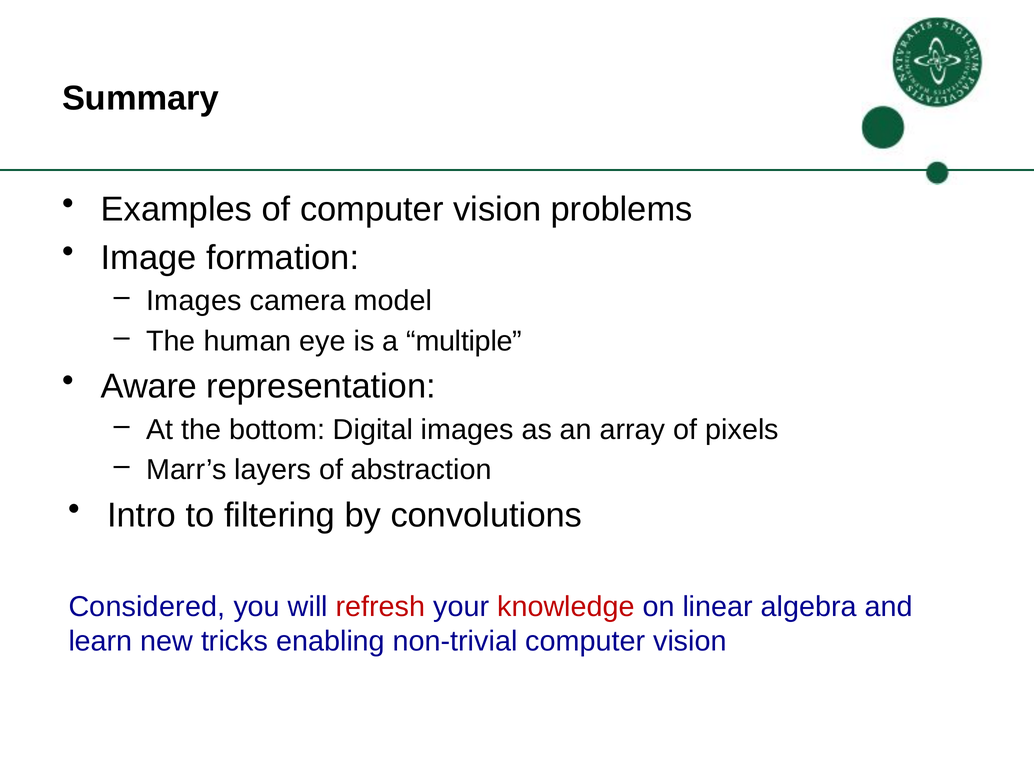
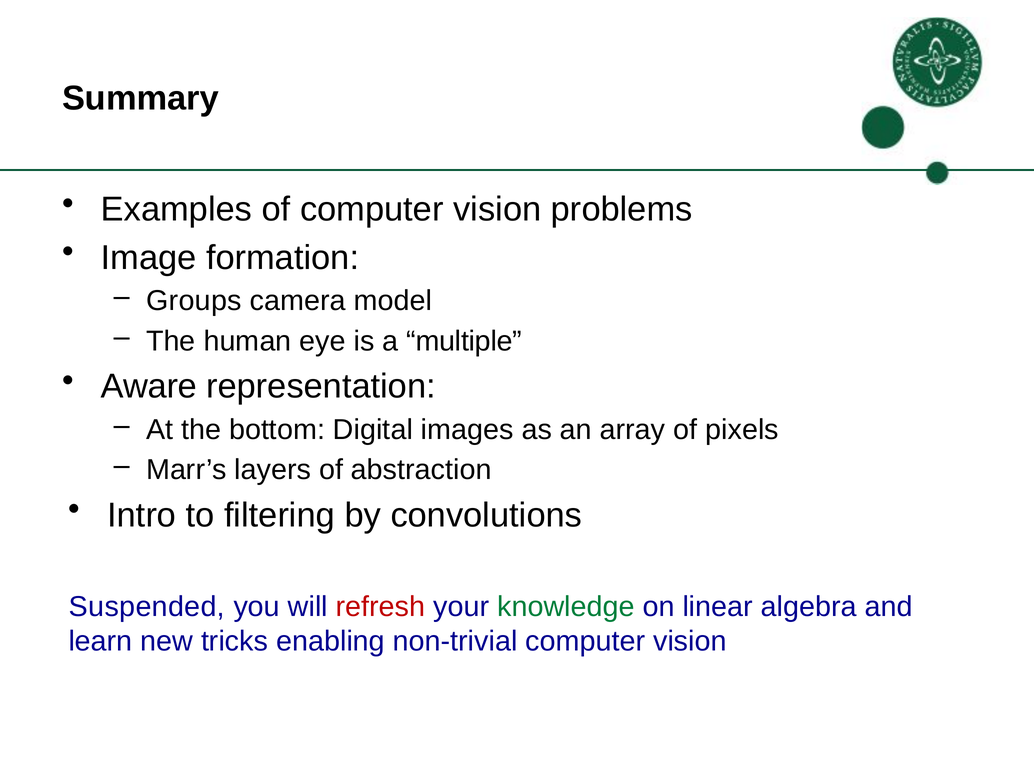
Images at (194, 301): Images -> Groups
Considered: Considered -> Suspended
knowledge colour: red -> green
